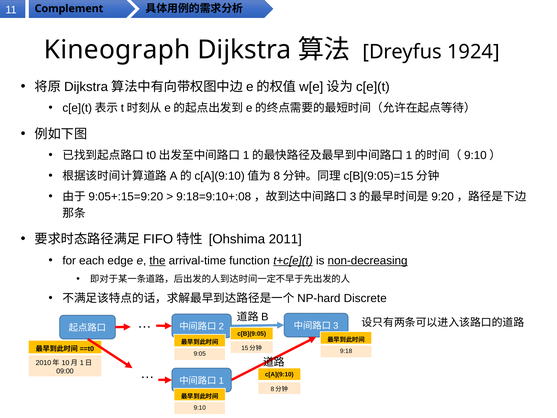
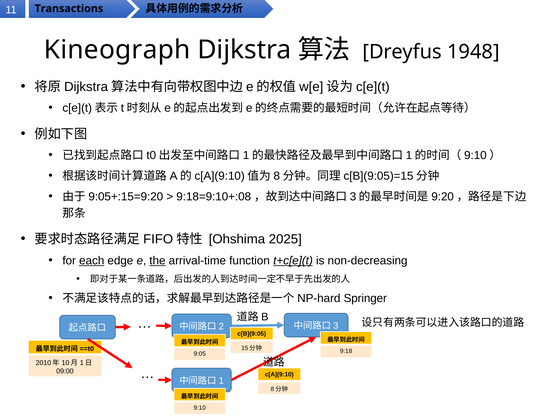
Complement: Complement -> Transactions
1924: 1924 -> 1948
2011: 2011 -> 2025
each underline: none -> present
non-decreasing underline: present -> none
Discrete: Discrete -> Springer
